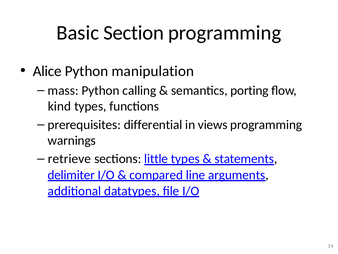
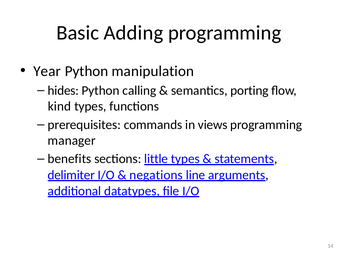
Section: Section -> Adding
Alice: Alice -> Year
mass: mass -> hides
differential: differential -> commands
warnings: warnings -> manager
retrieve: retrieve -> benefits
compared: compared -> negations
